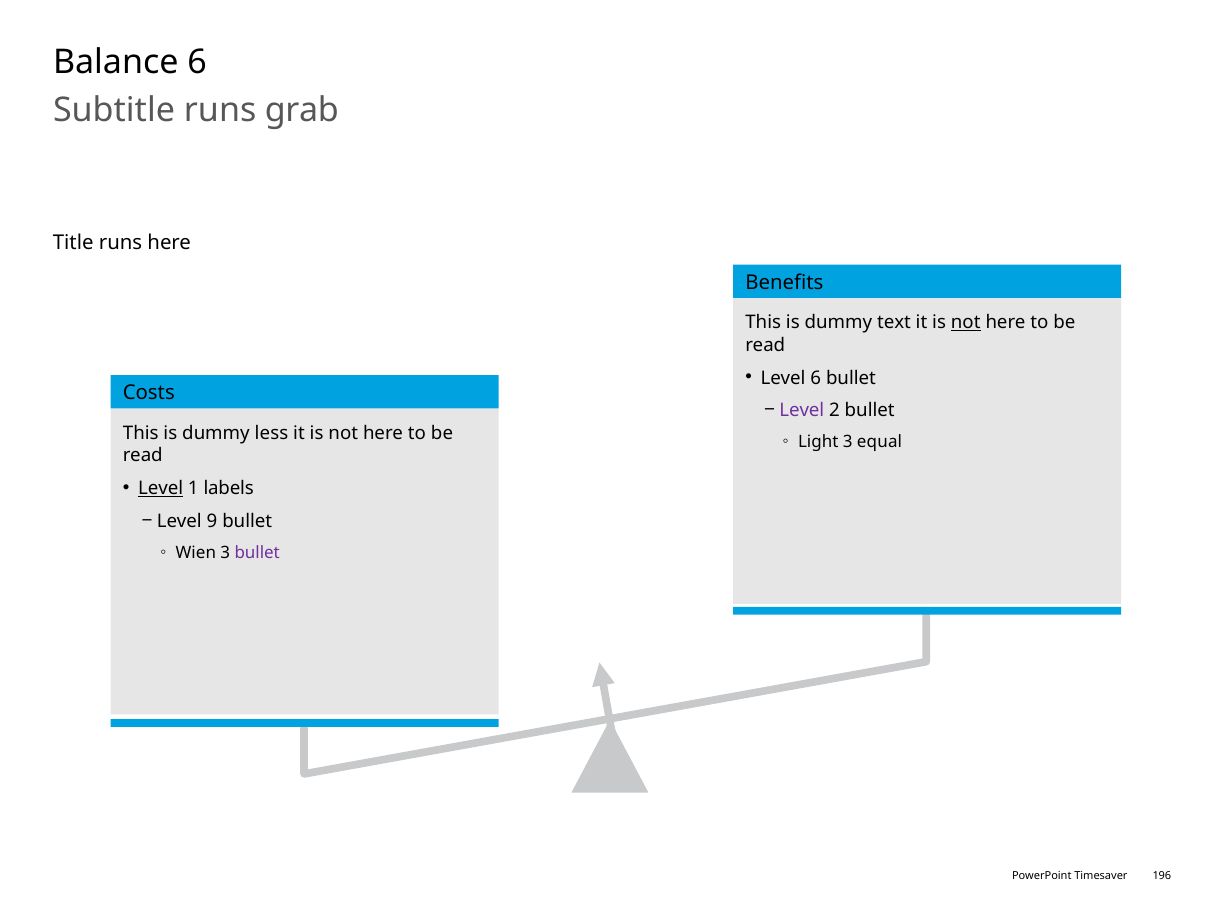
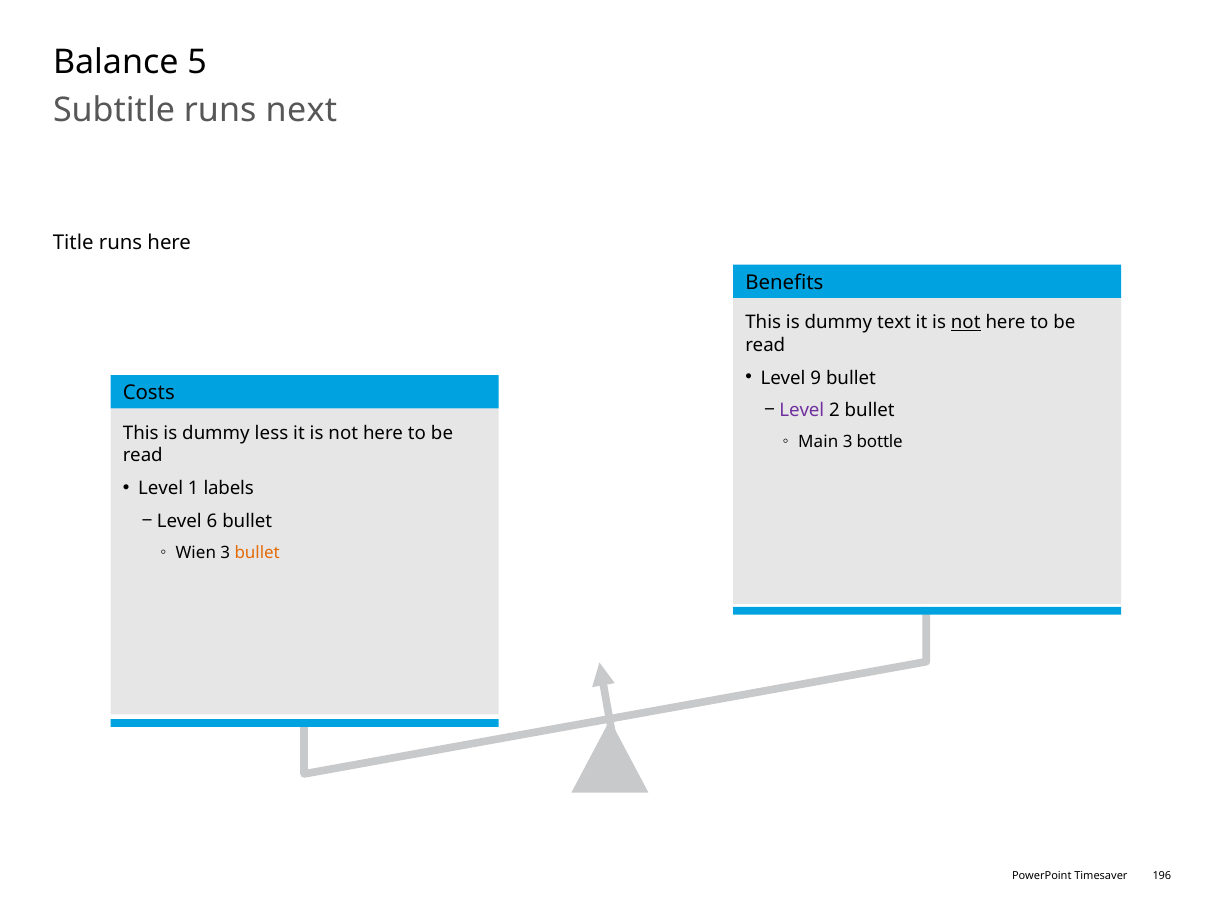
Balance 6: 6 -> 5
grab: grab -> next
Level 6: 6 -> 9
Light: Light -> Main
equal: equal -> bottle
Level at (161, 488) underline: present -> none
9: 9 -> 6
bullet at (257, 553) colour: purple -> orange
